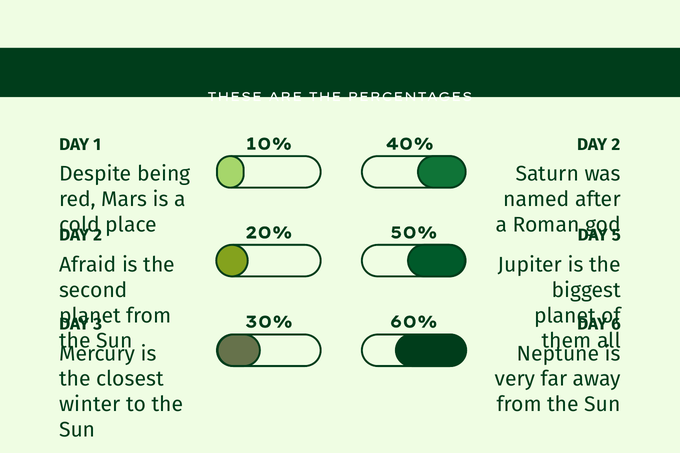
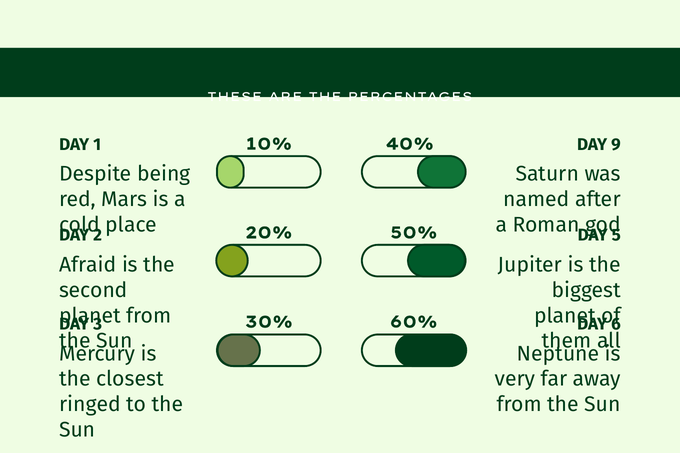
2 at (616, 145): 2 -> 9
winter: winter -> ringed
